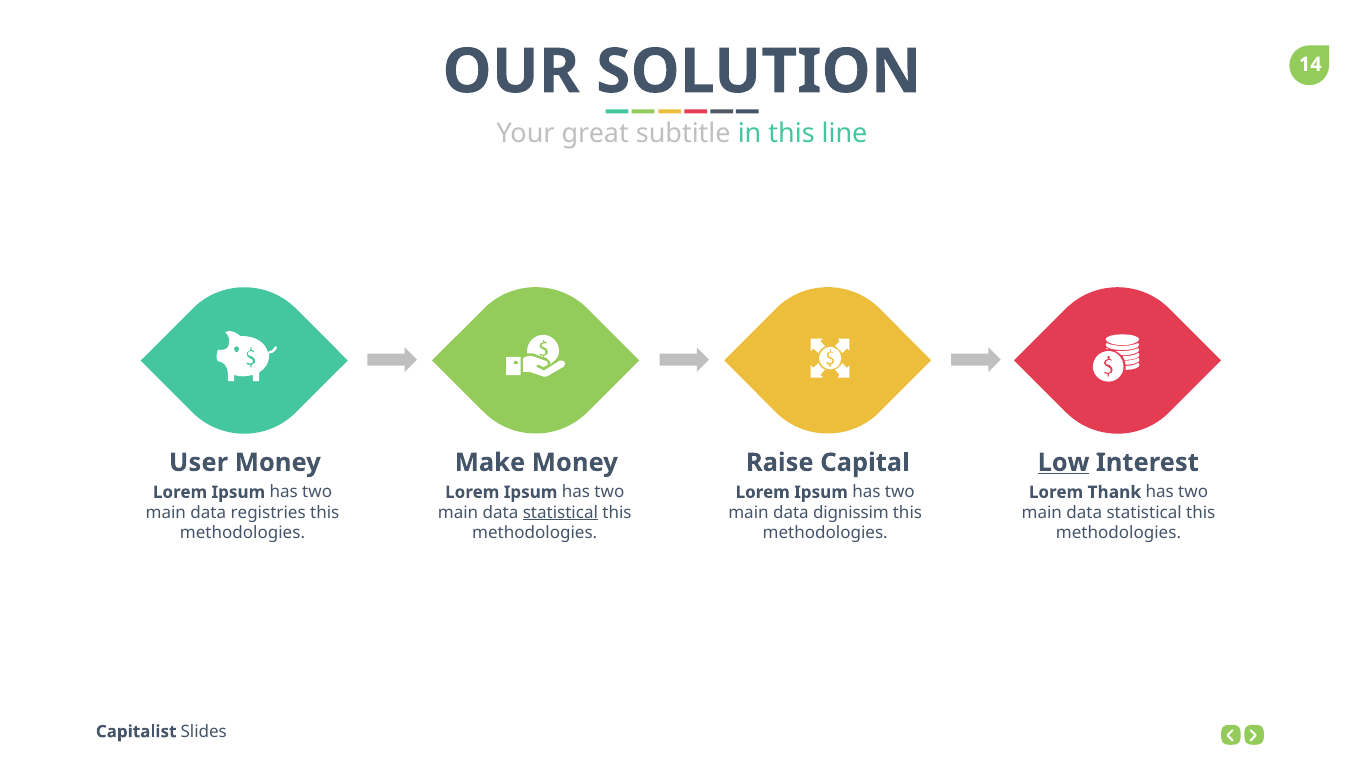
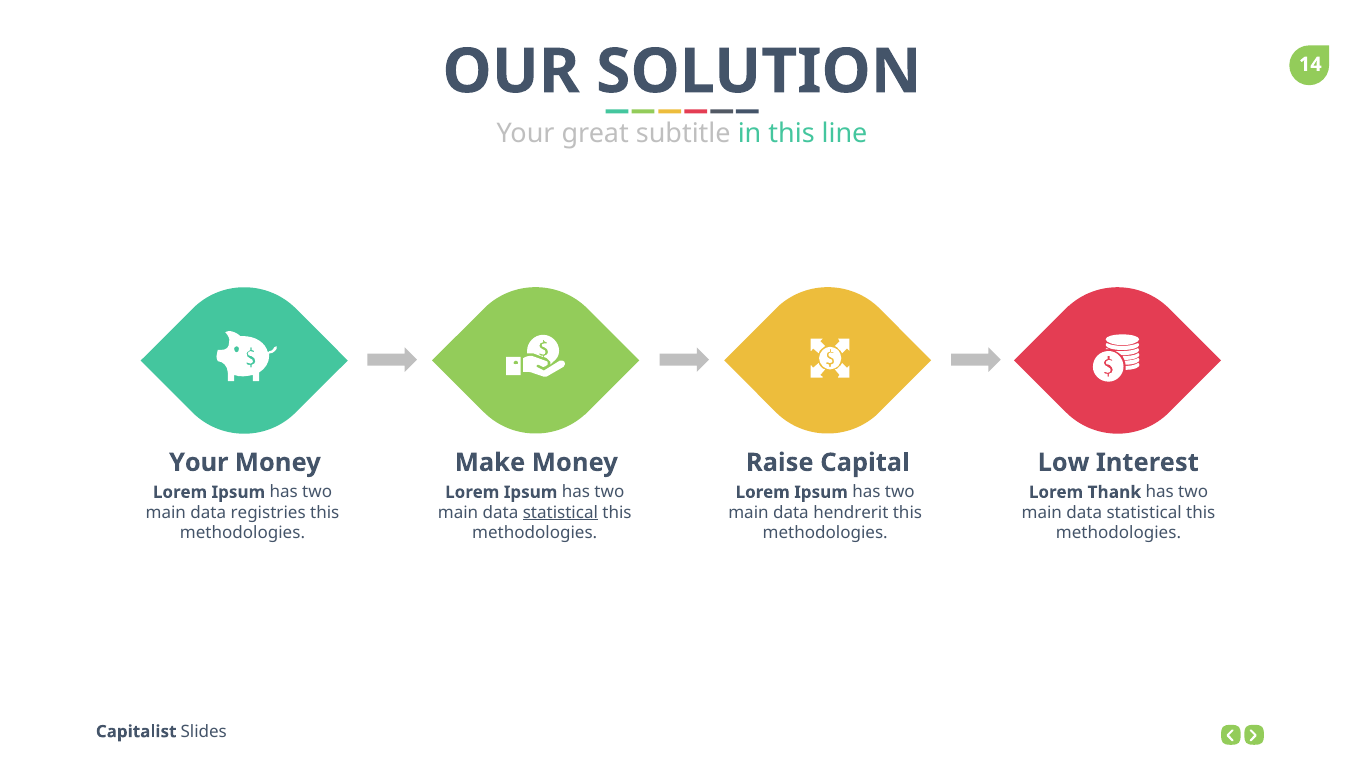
User at (199, 462): User -> Your
Low underline: present -> none
dignissim: dignissim -> hendrerit
